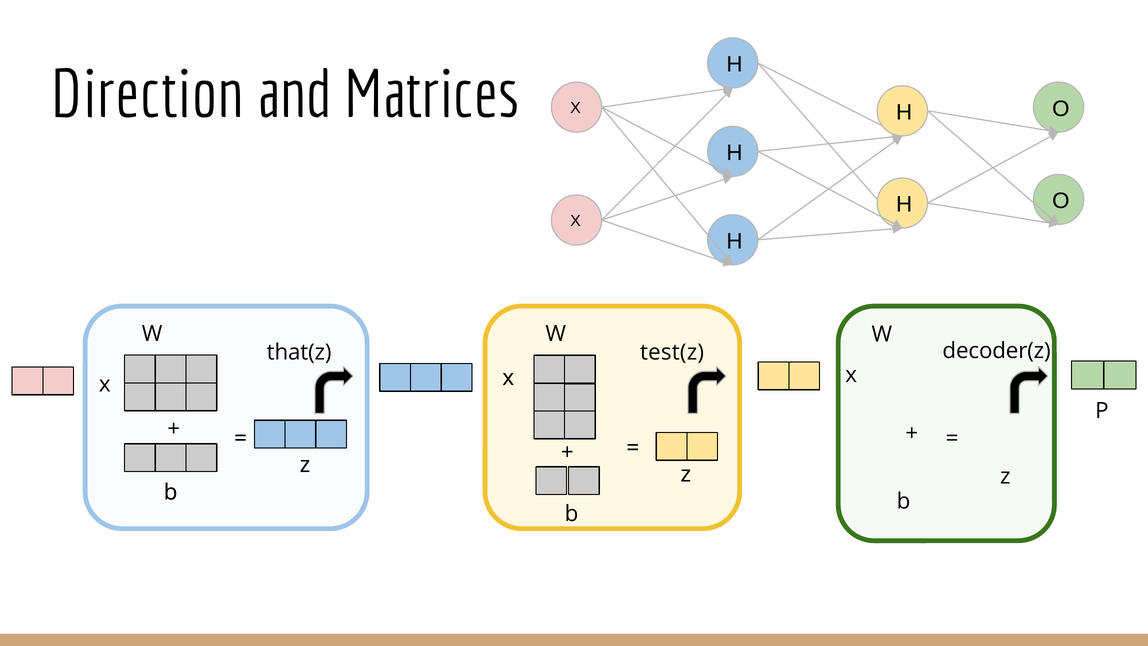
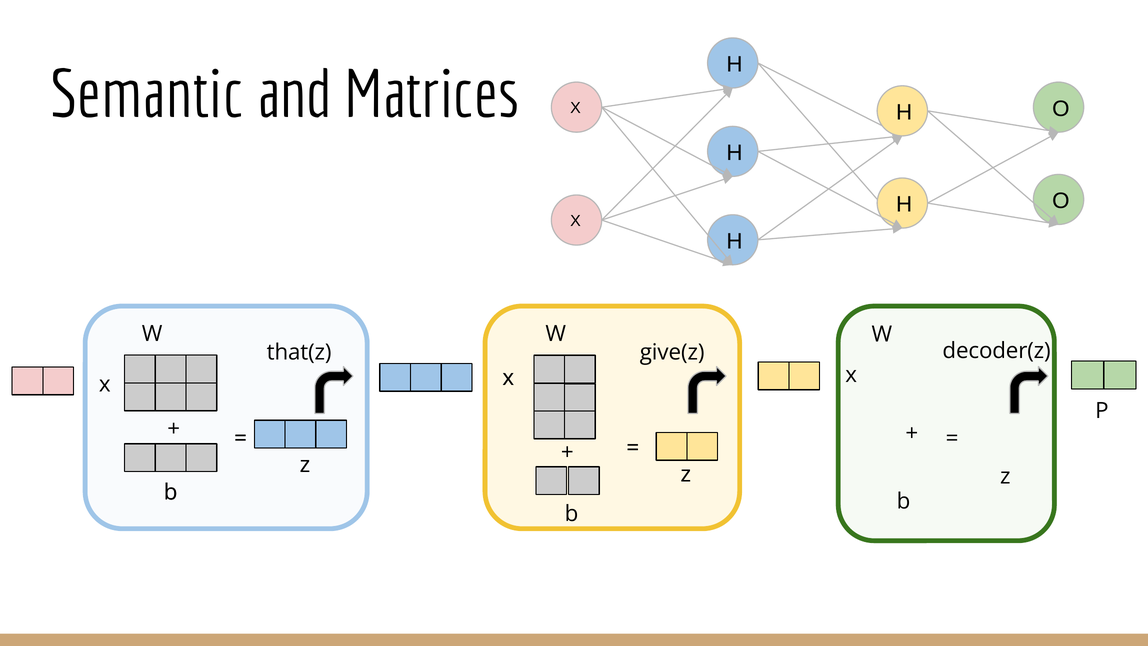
Direction: Direction -> Semantic
test(z: test(z -> give(z
